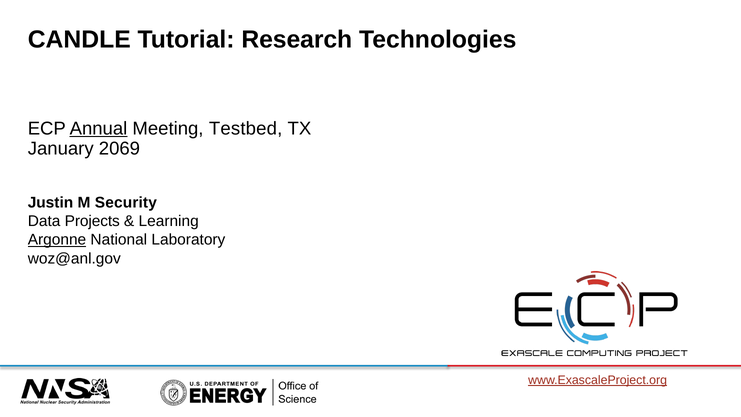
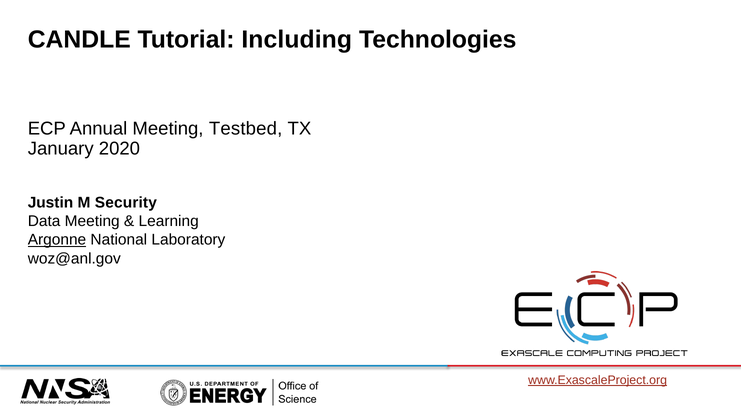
Research: Research -> Including
Annual underline: present -> none
2069: 2069 -> 2020
Data Projects: Projects -> Meeting
